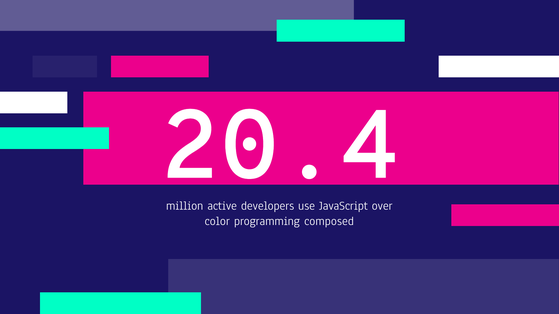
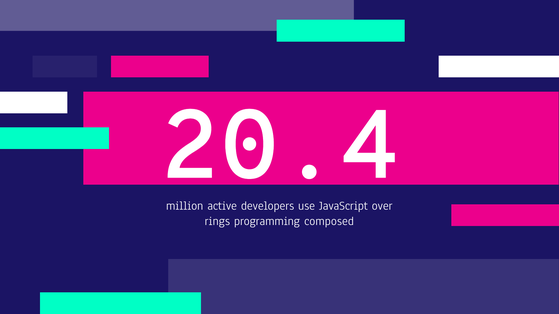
color: color -> rings
